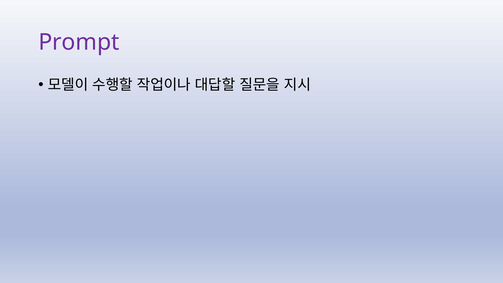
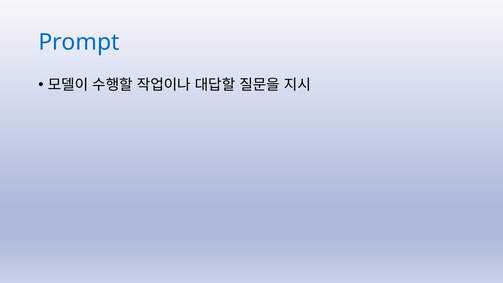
Prompt colour: purple -> blue
